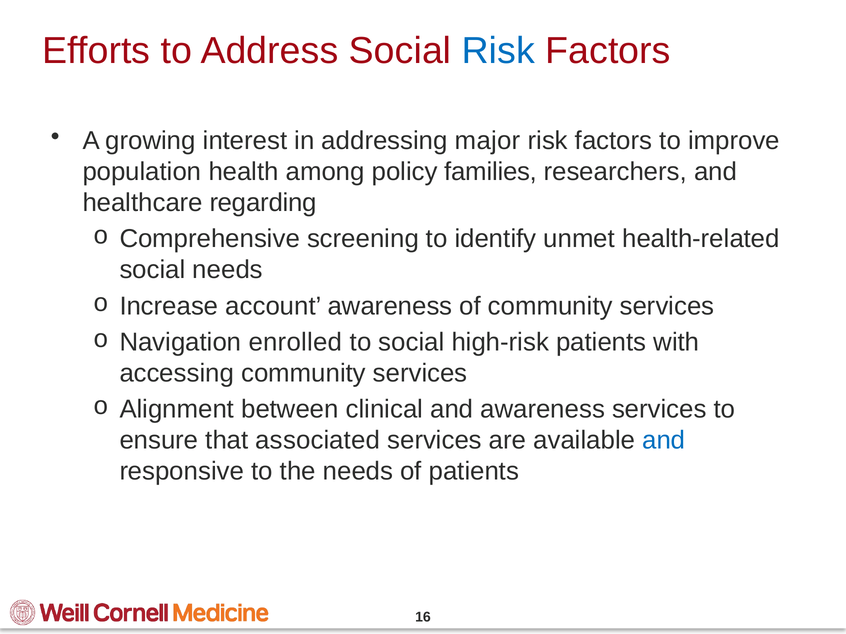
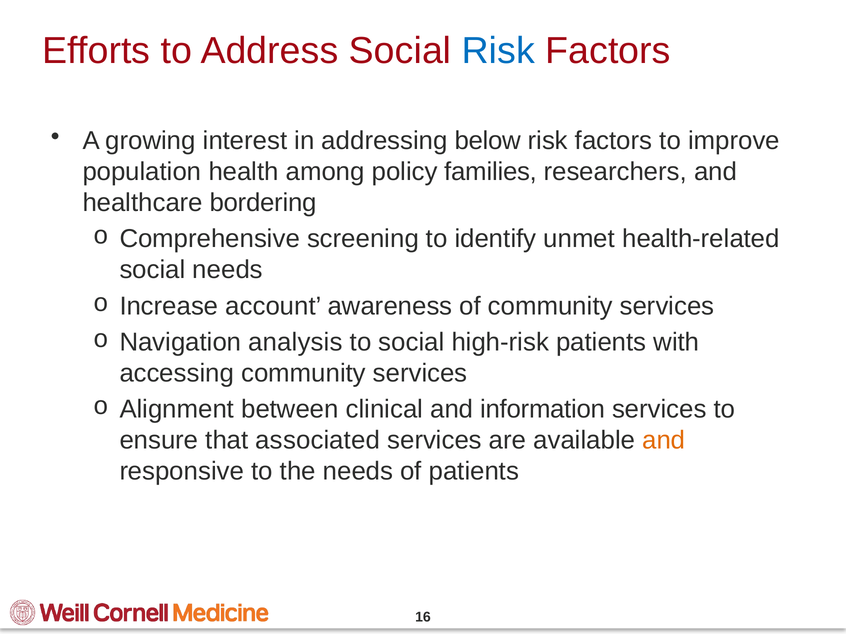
major: major -> below
regarding: regarding -> bordering
enrolled: enrolled -> analysis
and awareness: awareness -> information
and at (664, 441) colour: blue -> orange
